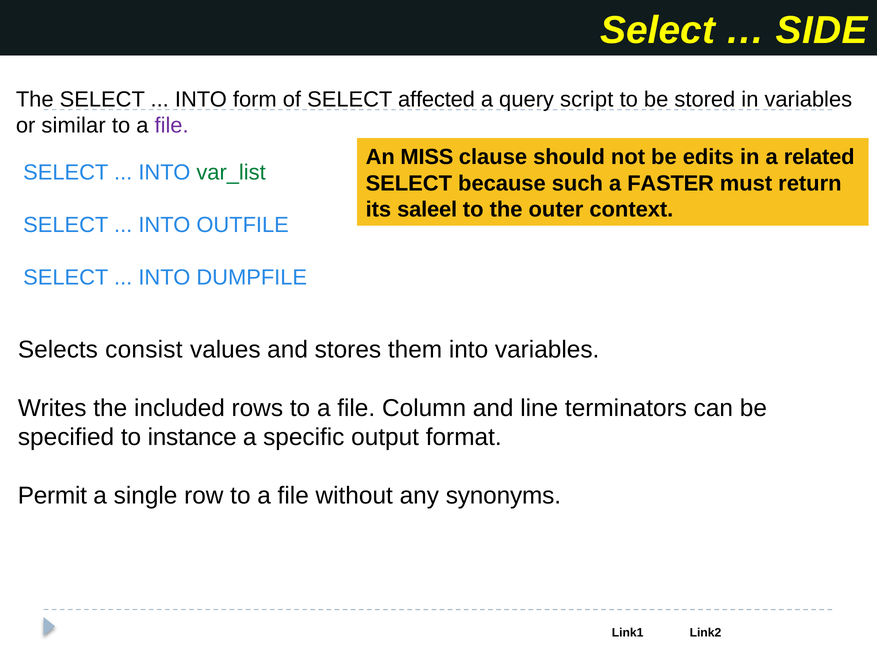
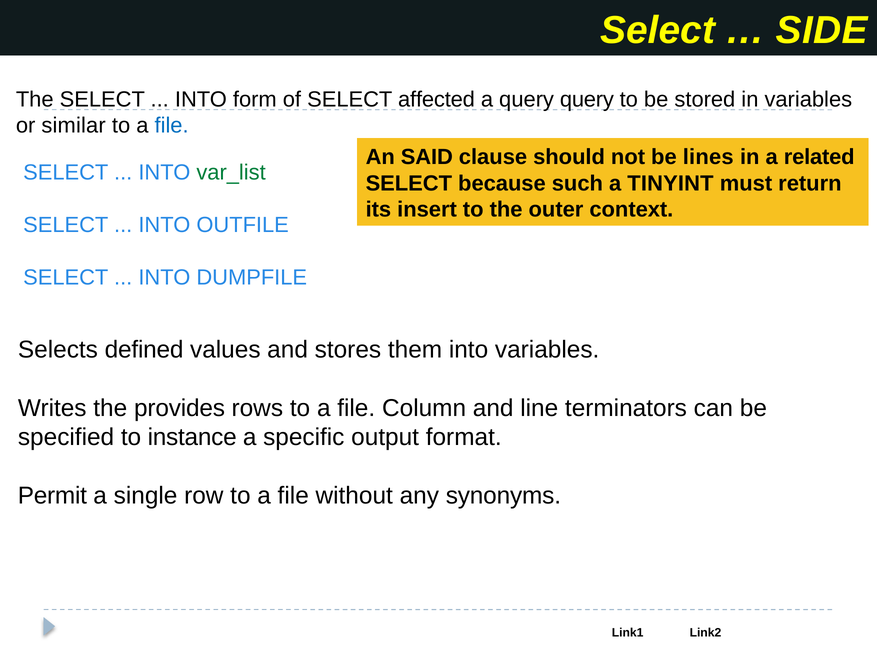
query script: script -> query
file at (172, 126) colour: purple -> blue
MISS: MISS -> SAID
edits: edits -> lines
FASTER: FASTER -> TINYINT
saleel: saleel -> insert
consist: consist -> defined
included: included -> provides
